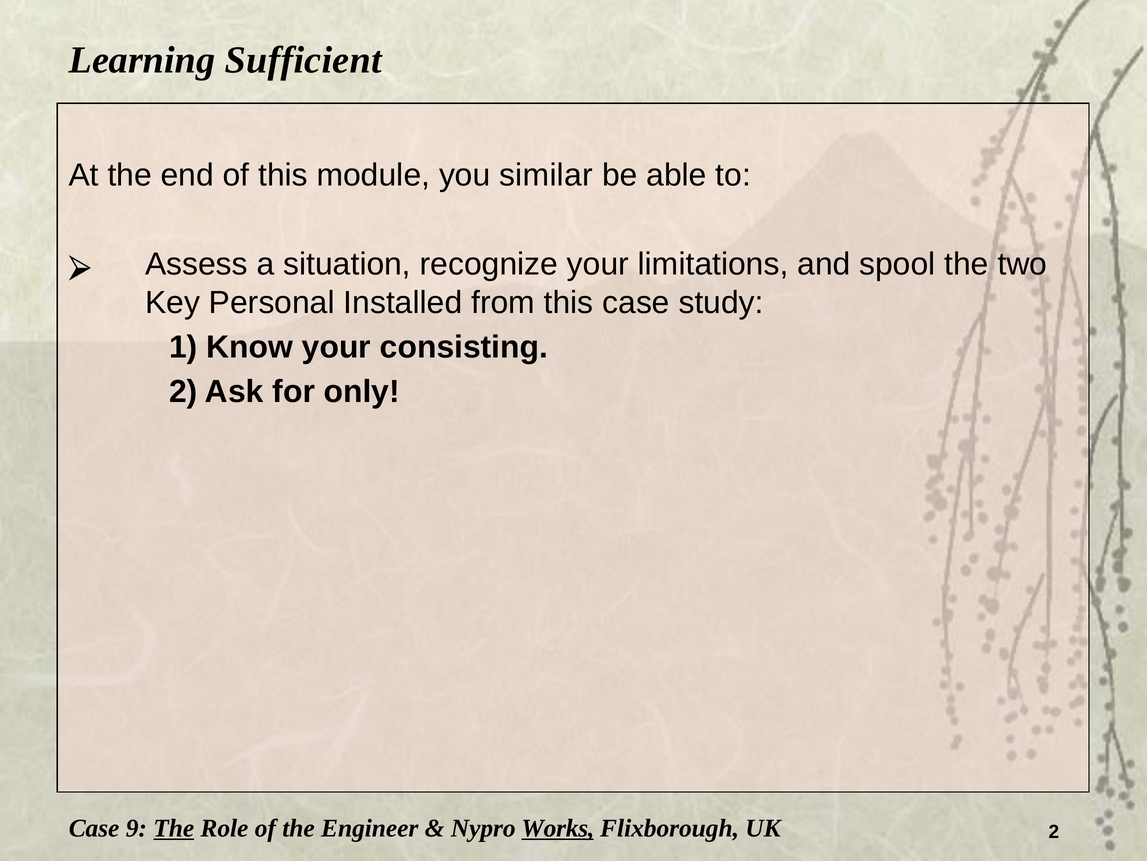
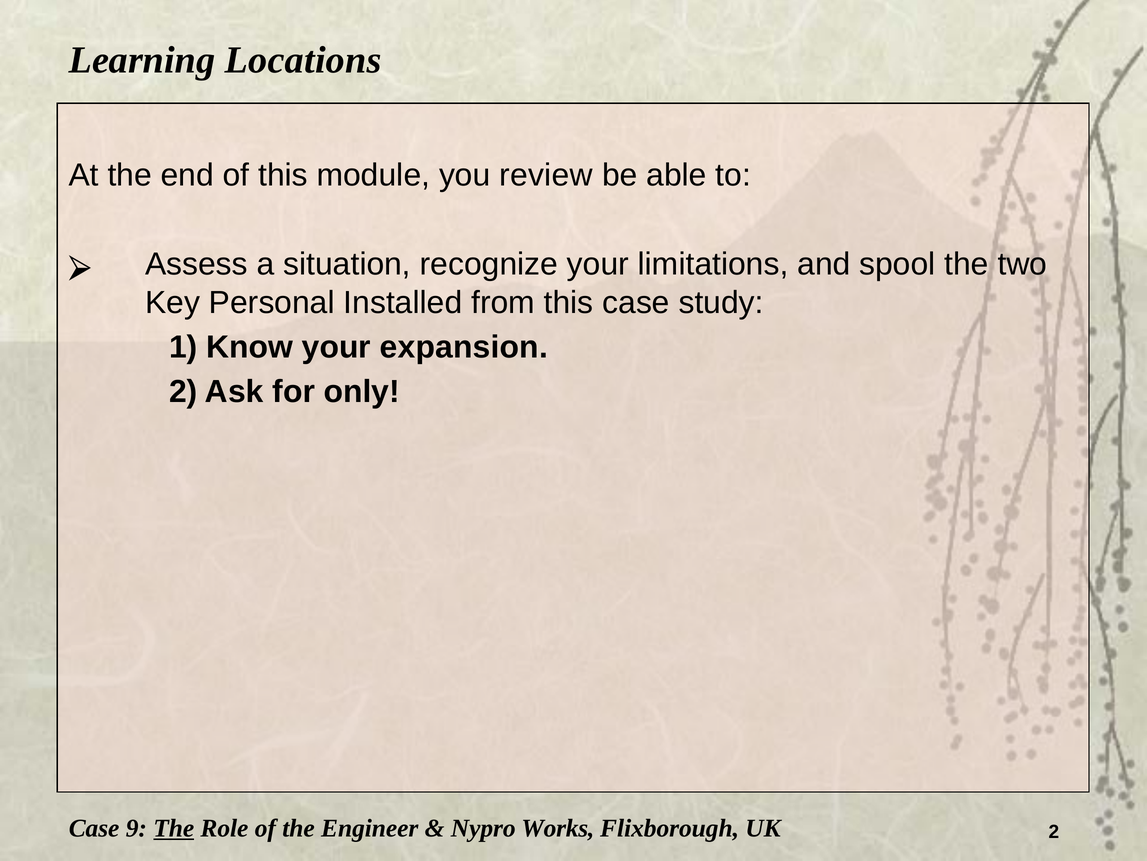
Sufficient: Sufficient -> Locations
similar: similar -> review
consisting: consisting -> expansion
Works underline: present -> none
